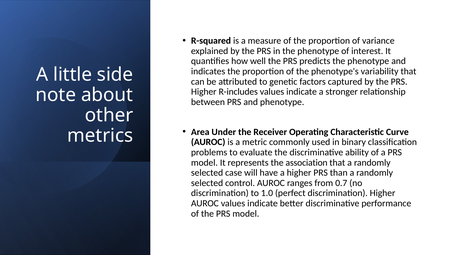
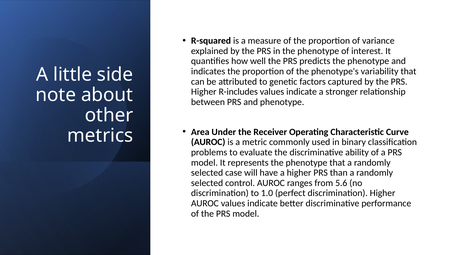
represents the association: association -> phenotype
0.7: 0.7 -> 5.6
